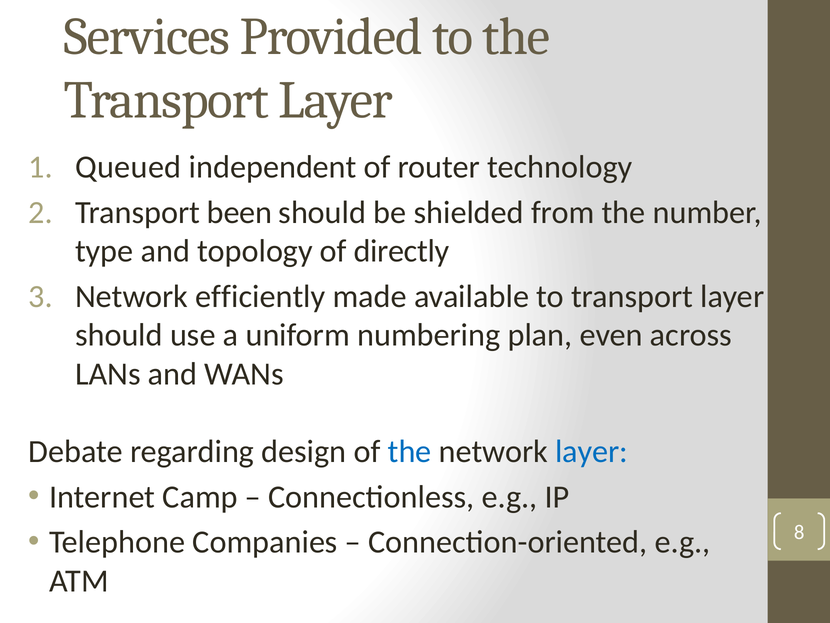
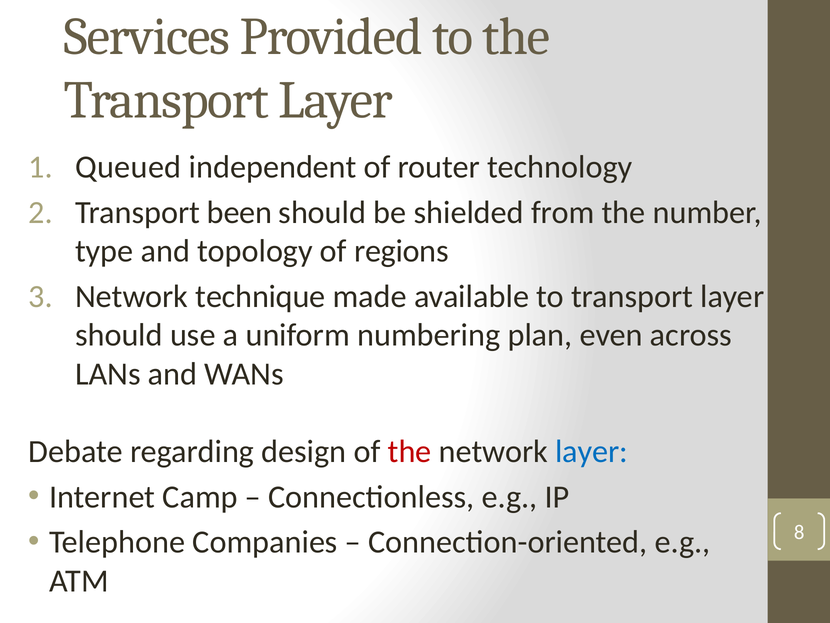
directly: directly -> regions
efficiently: efficiently -> technique
the at (410, 451) colour: blue -> red
